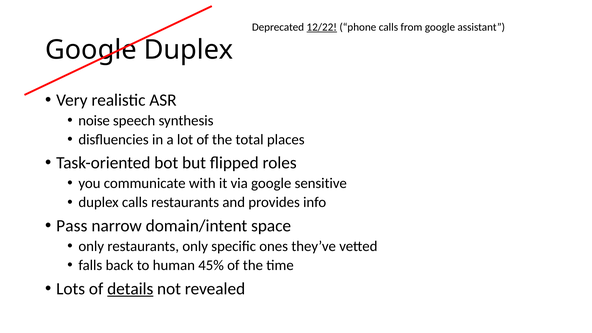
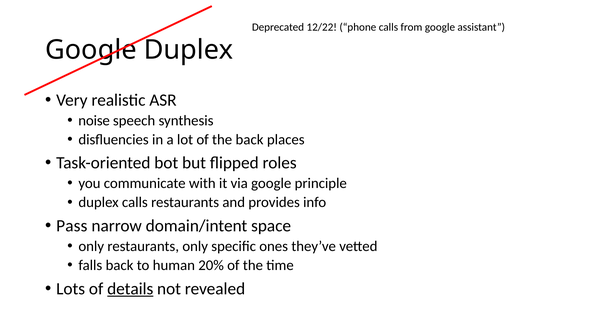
12/22 underline: present -> none
the total: total -> back
sensitive: sensitive -> principle
45%: 45% -> 20%
